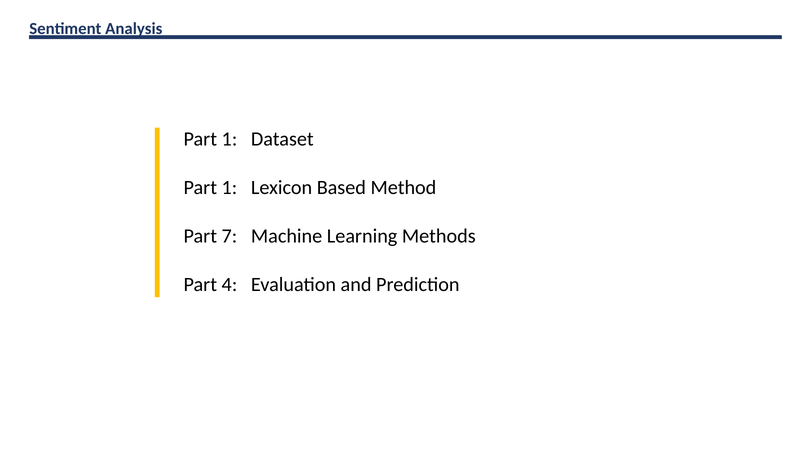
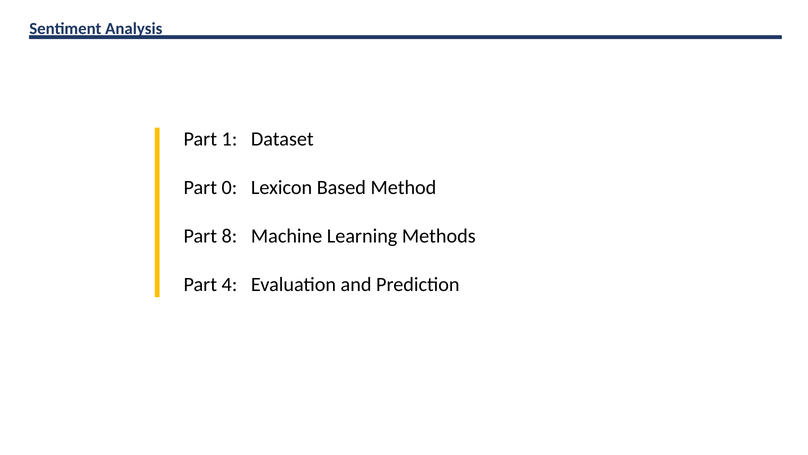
1 at (229, 187): 1 -> 0
7: 7 -> 8
